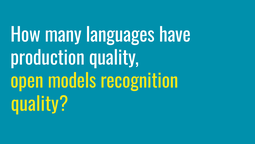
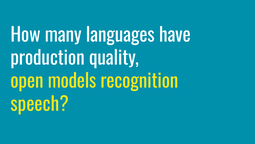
quality at (40, 104): quality -> speech
